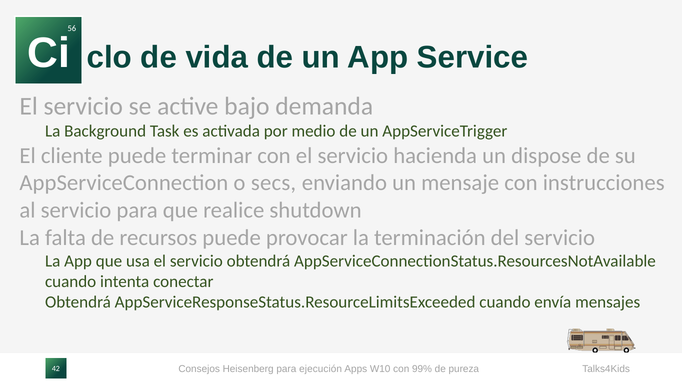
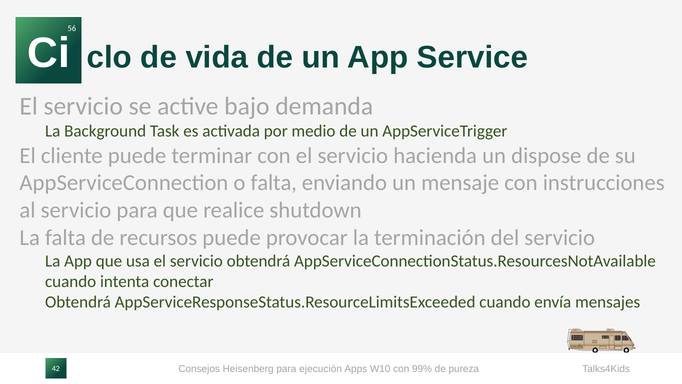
o secs: secs -> falta
